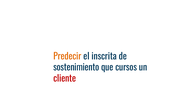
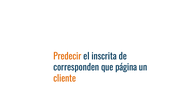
sostenimiento: sostenimiento -> corresponden
cursos: cursos -> página
cliente colour: red -> orange
